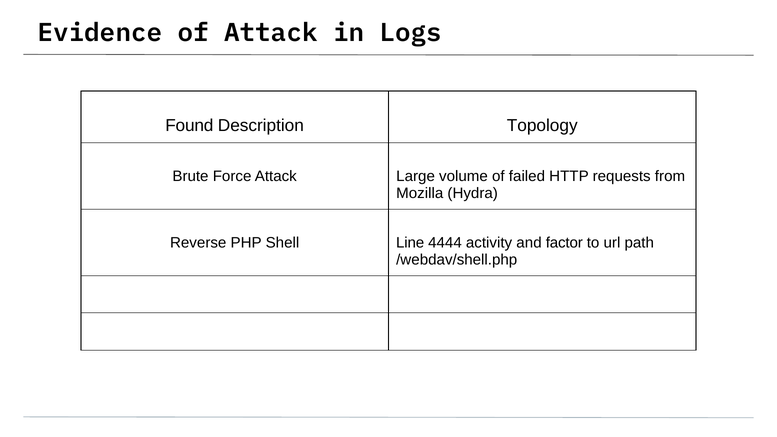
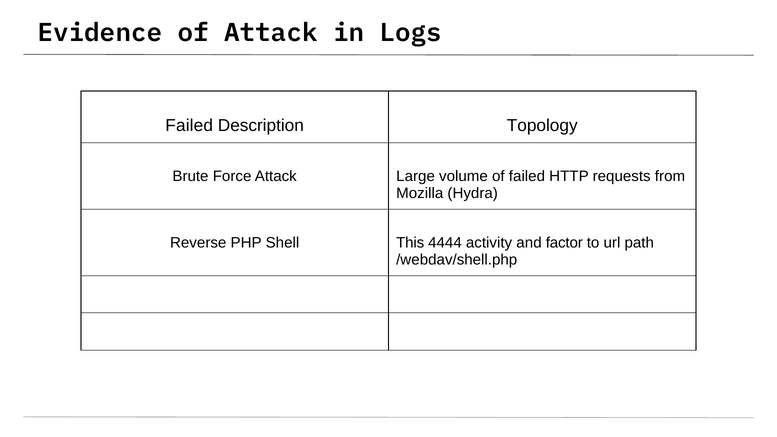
Found at (189, 126): Found -> Failed
Line: Line -> This
